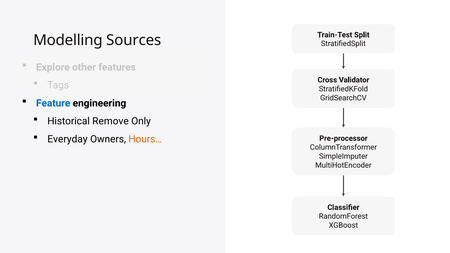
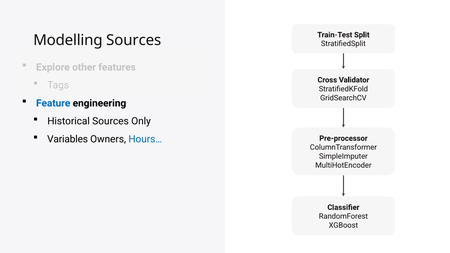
Historical Remove: Remove -> Sources
Everyday: Everyday -> Variables
Hours… colour: orange -> blue
